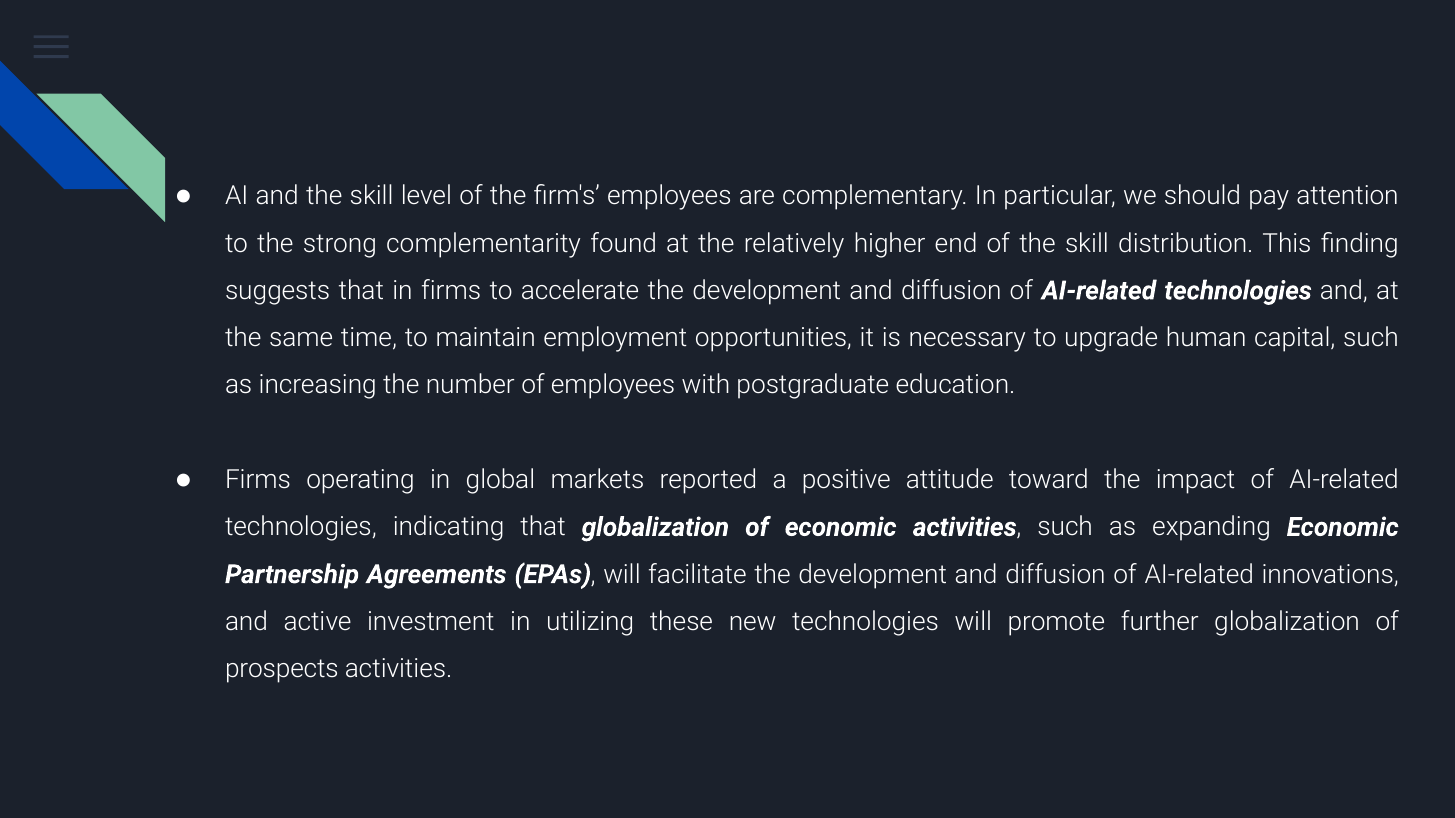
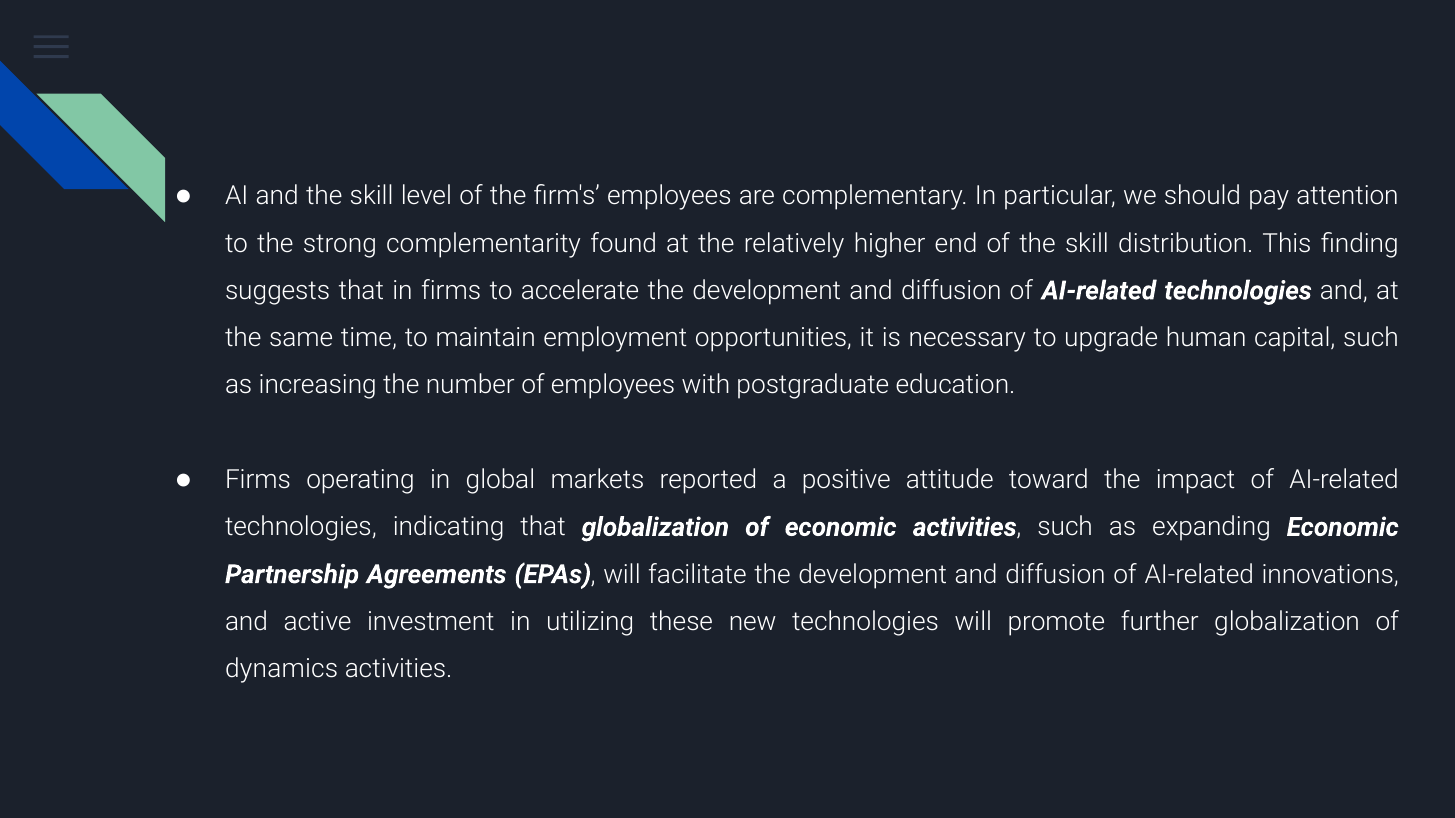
prospects: prospects -> dynamics
